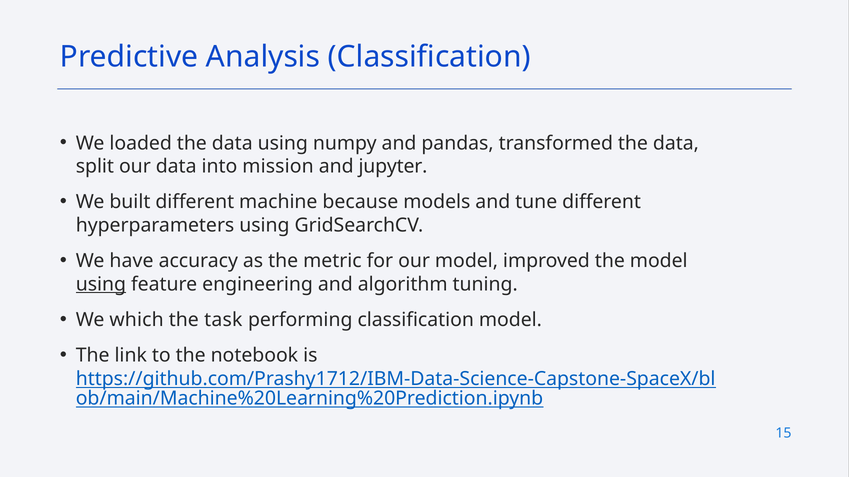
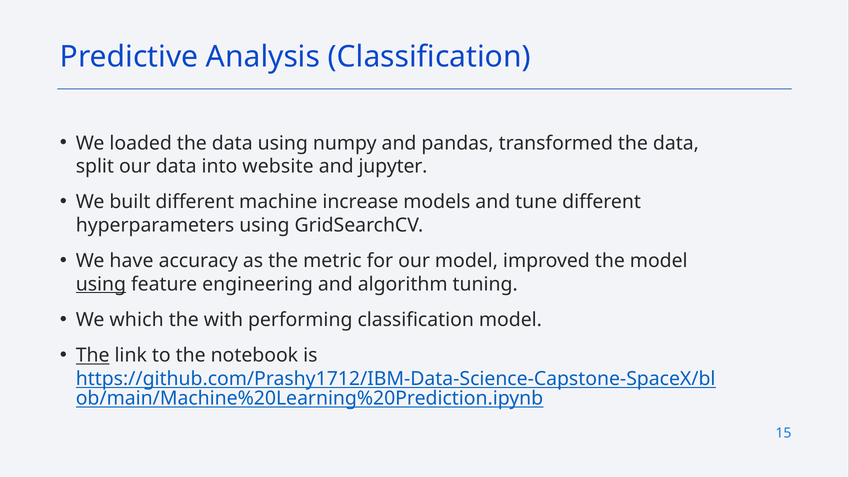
mission: mission -> website
because: because -> increase
task: task -> with
The at (93, 356) underline: none -> present
